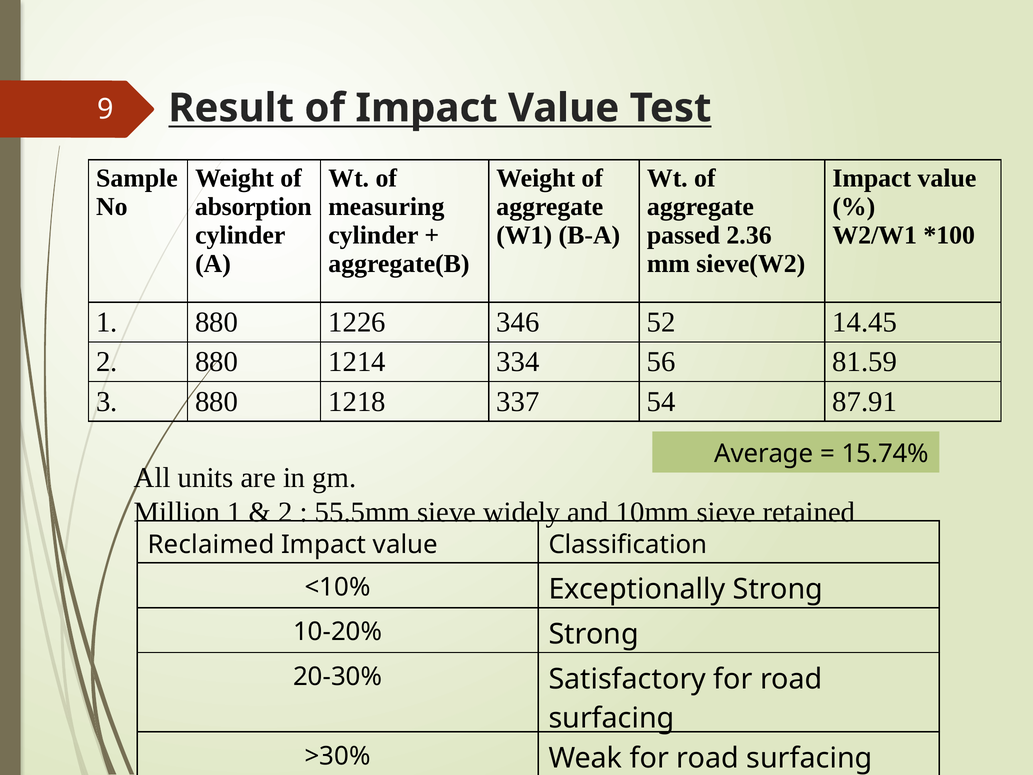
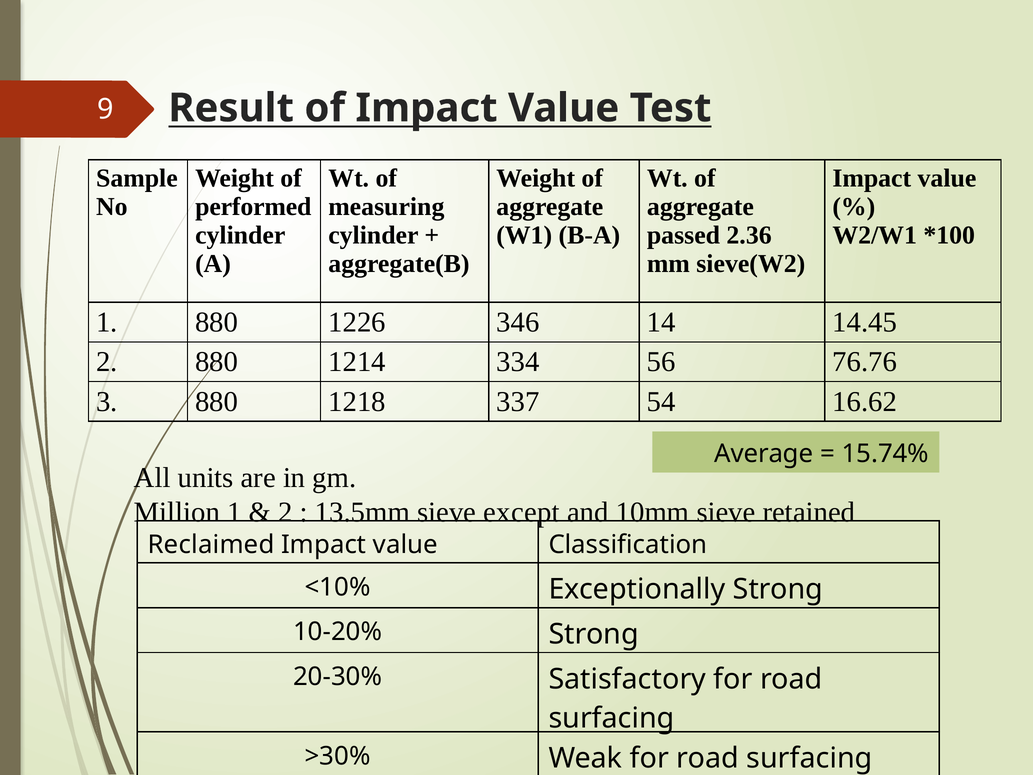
absorption: absorption -> performed
52: 52 -> 14
81.59: 81.59 -> 76.76
87.91: 87.91 -> 16.62
55.5mm: 55.5mm -> 13.5mm
widely: widely -> except
